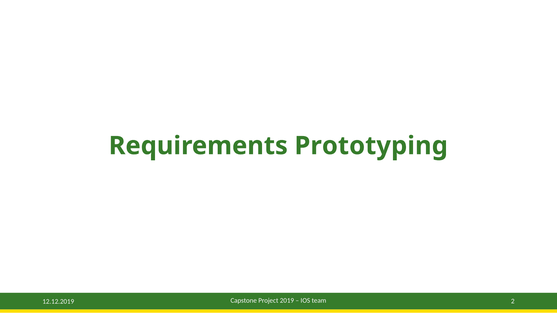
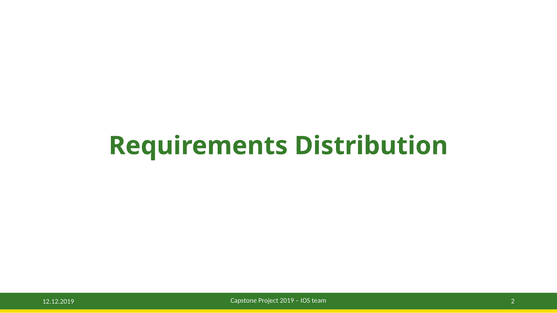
Prototyping: Prototyping -> Distribution
